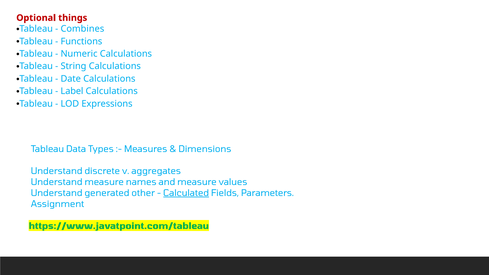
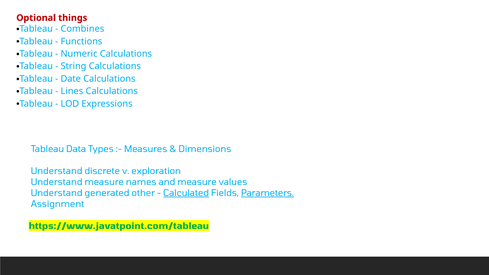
Label: Label -> Lines
aggregates: aggregates -> exploration
Parameters underline: none -> present
